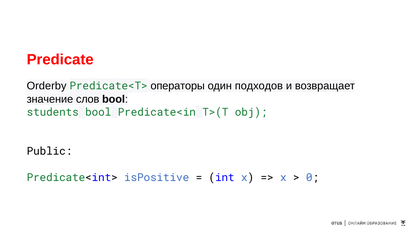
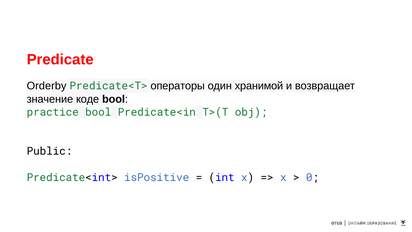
подходов: подходов -> хранимой
слов: слов -> коде
students: students -> practice
